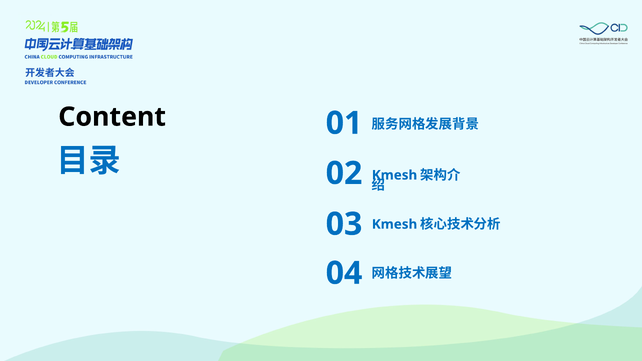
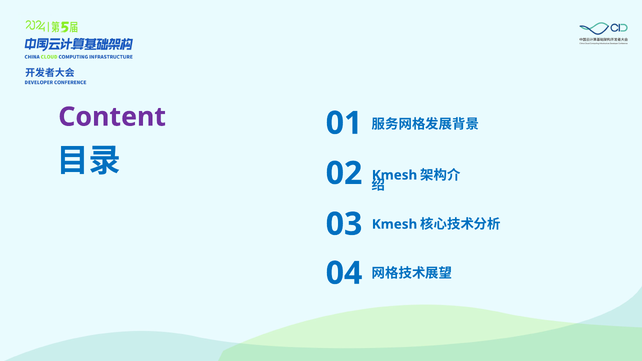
Content colour: black -> purple
